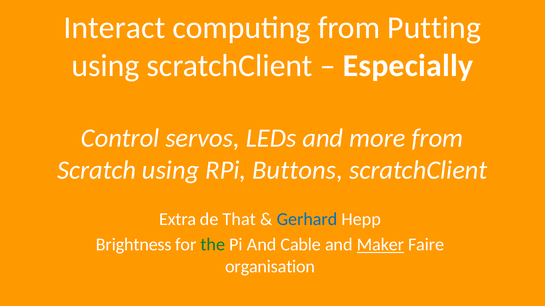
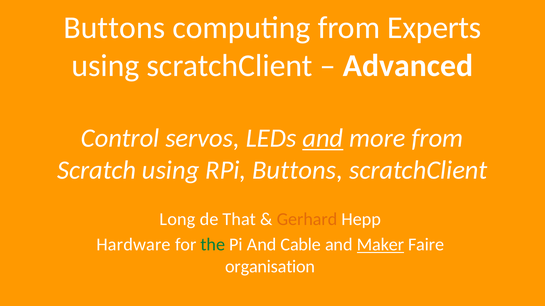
Interact at (114, 28): Interact -> Buttons
Putting: Putting -> Experts
Especially: Especially -> Advanced
and at (323, 139) underline: none -> present
Extra: Extra -> Long
Gerhard colour: blue -> orange
Brightness: Brightness -> Hardware
